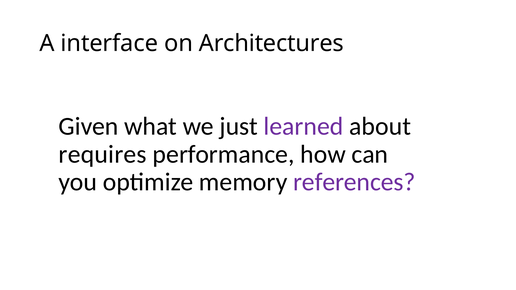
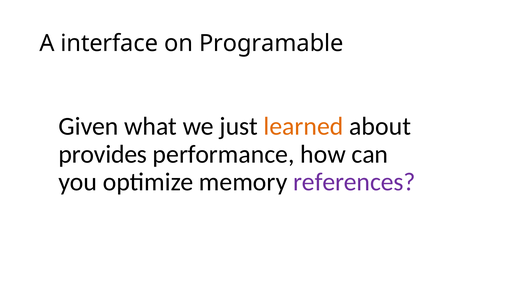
Architectures: Architectures -> Programable
learned colour: purple -> orange
requires: requires -> provides
